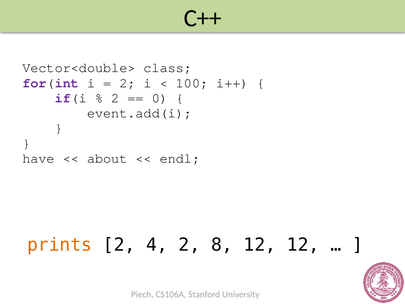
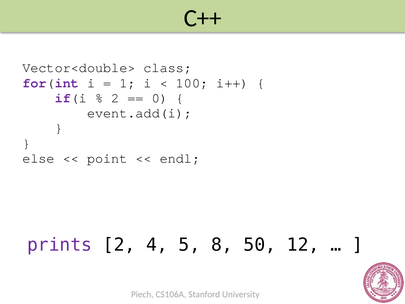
2 at (127, 83): 2 -> 1
have: have -> else
about: about -> point
prints colour: orange -> purple
4 2: 2 -> 5
8 12: 12 -> 50
